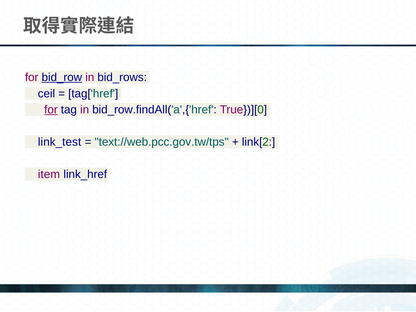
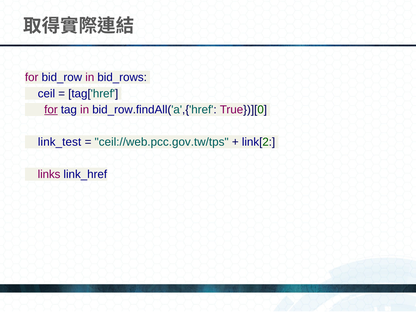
bid_row underline: present -> none
text://web.pcc.gov.tw/tps: text://web.pcc.gov.tw/tps -> ceil://web.pcc.gov.tw/tps
item: item -> links
